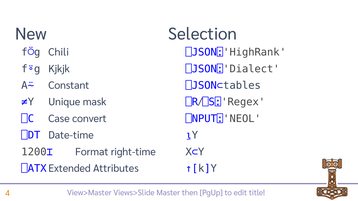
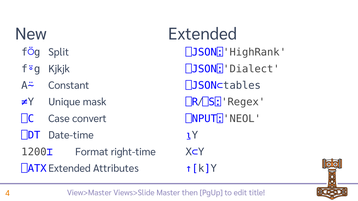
New Selection: Selection -> Extended
Chili: Chili -> Split
